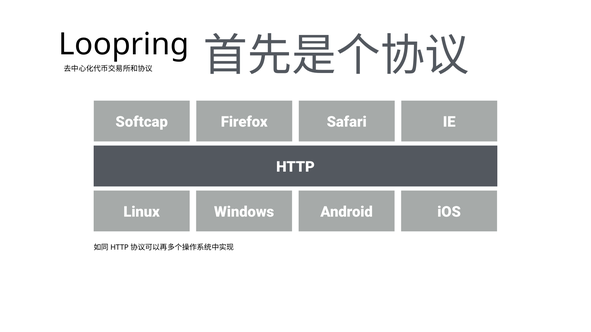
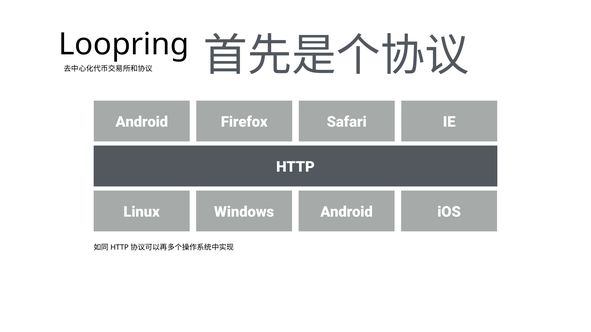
Softcap at (142, 122): Softcap -> Android
